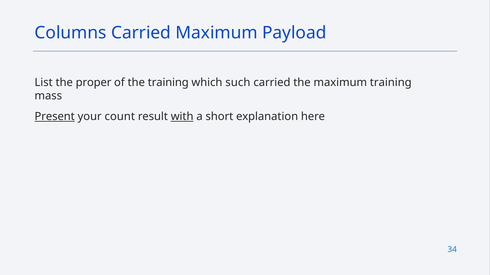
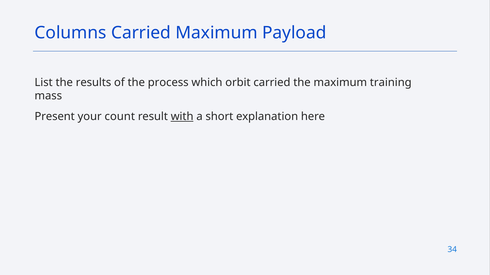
proper: proper -> results
the training: training -> process
such: such -> orbit
Present underline: present -> none
